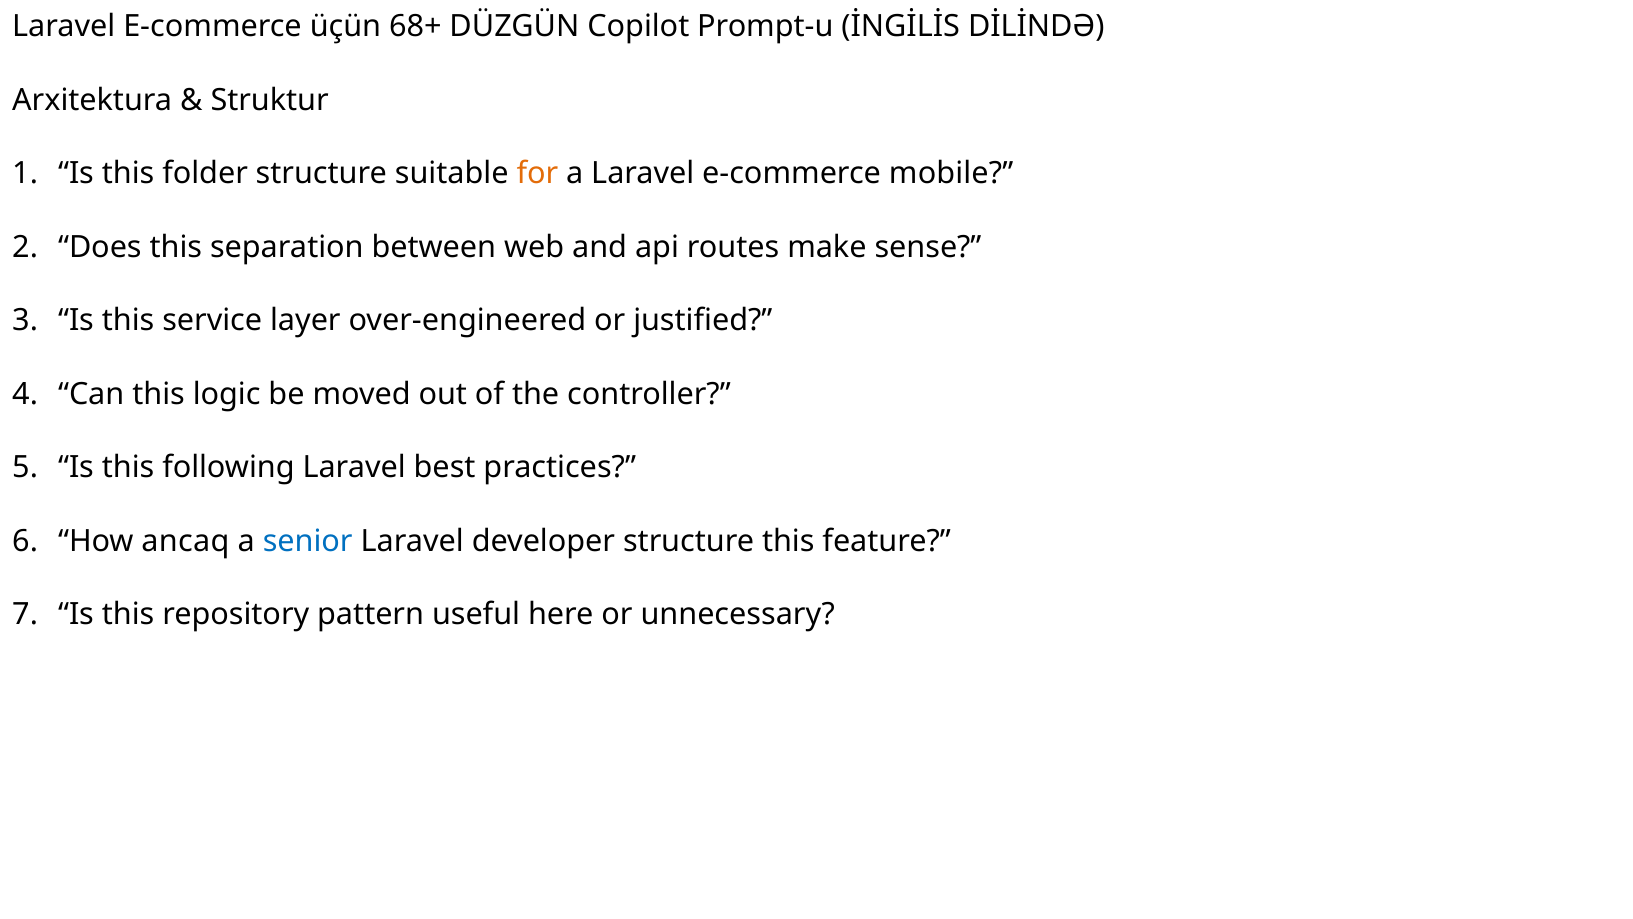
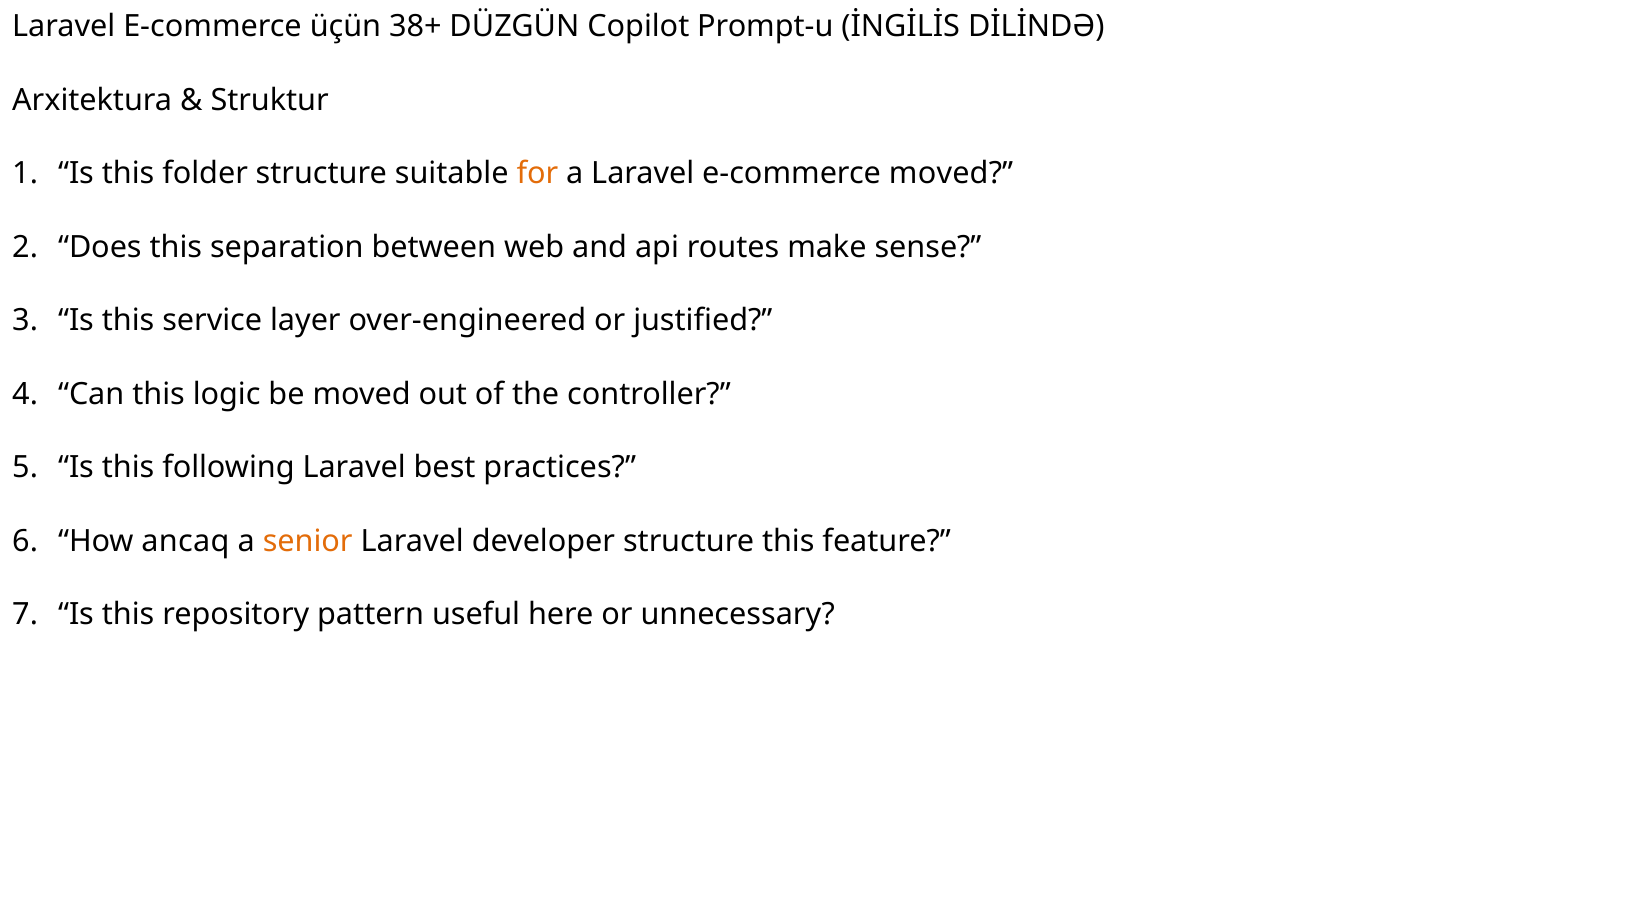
68+: 68+ -> 38+
e-commerce mobile: mobile -> moved
senior colour: blue -> orange
